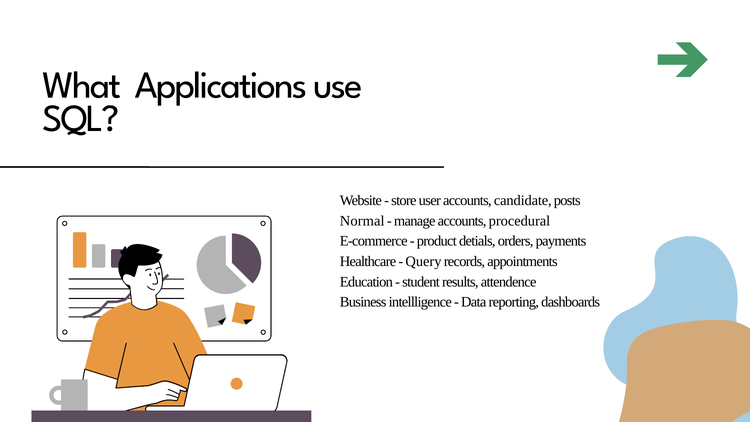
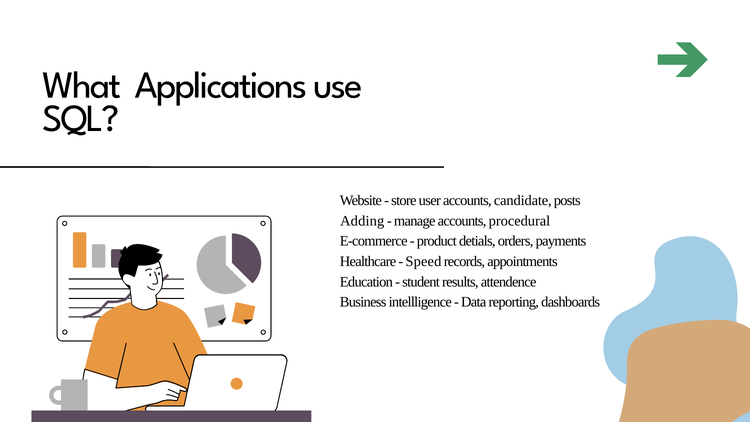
Normal: Normal -> Adding
Query: Query -> Speed
